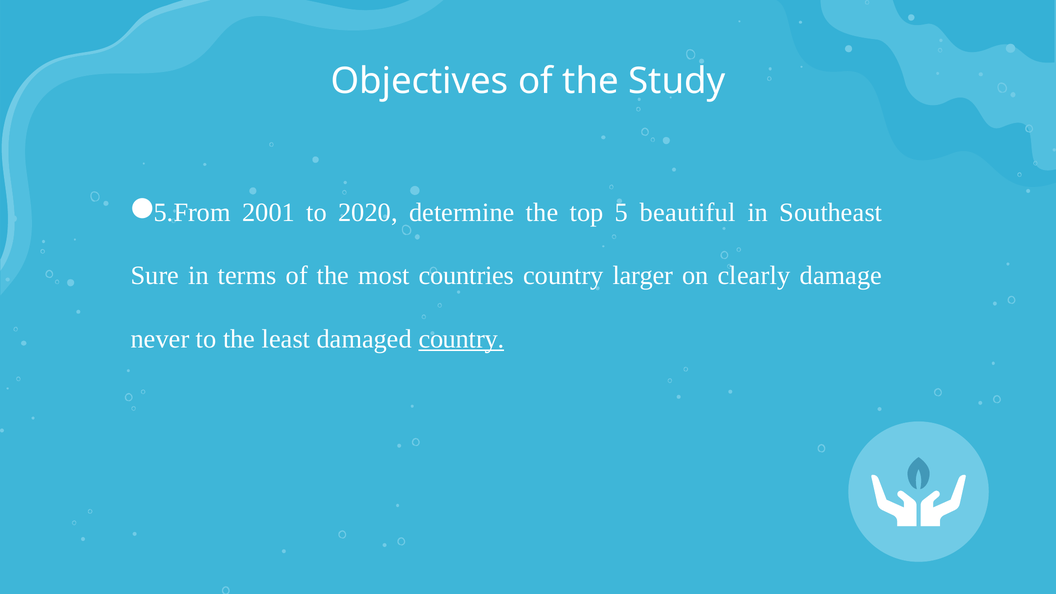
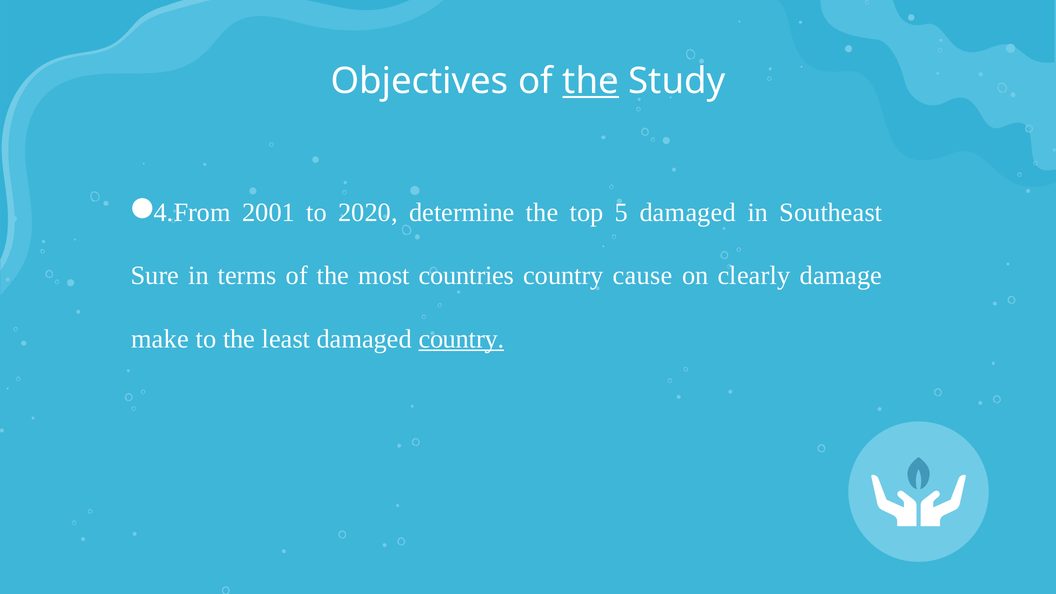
the at (591, 81) underline: none -> present
5.From: 5.From -> 4.From
5 beautiful: beautiful -> damaged
larger: larger -> cause
never: never -> make
